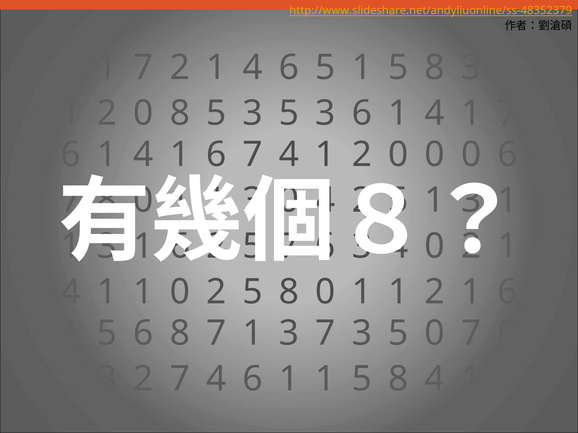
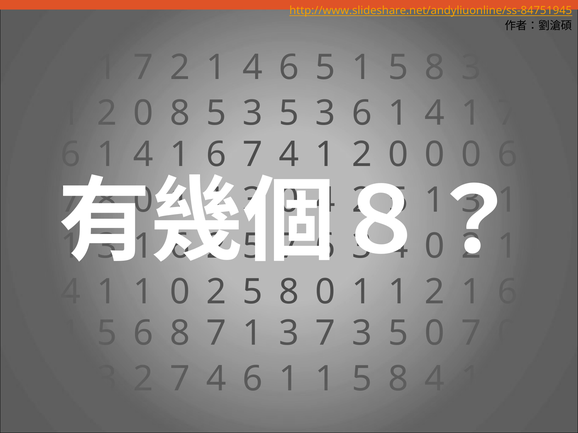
http://www.slideshare.net/andyliuonline/ss-48352379: http://www.slideshare.net/andyliuonline/ss-48352379 -> http://www.slideshare.net/andyliuonline/ss-84751945
